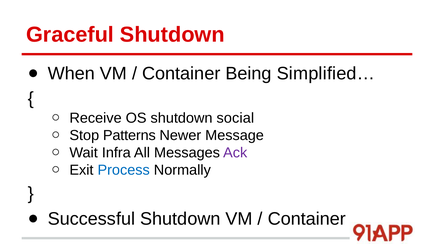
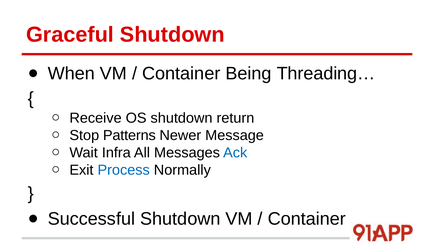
Simplified…: Simplified… -> Threading…
social: social -> return
Ack colour: purple -> blue
